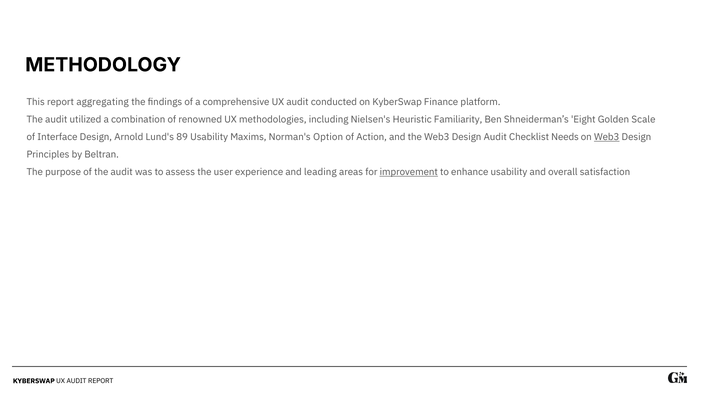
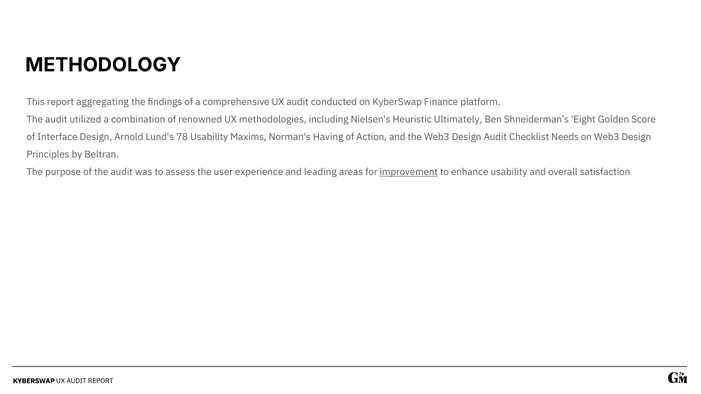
Familiarity: Familiarity -> Ultimately
Scale: Scale -> Score
89: 89 -> 78
Option: Option -> Having
Web3 at (607, 137) underline: present -> none
